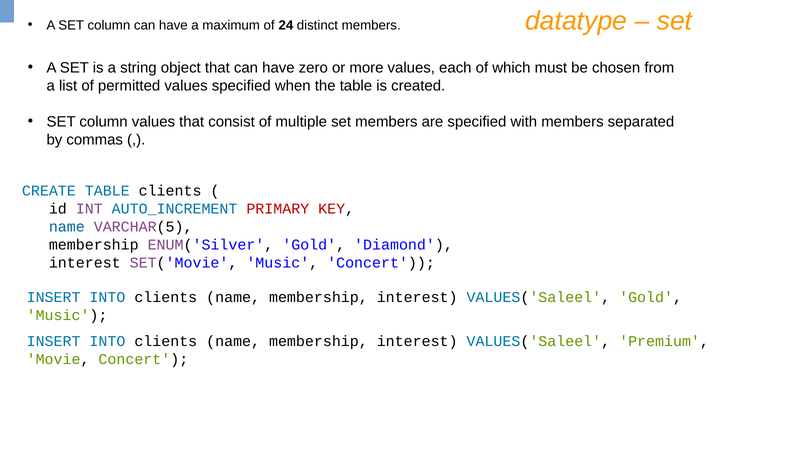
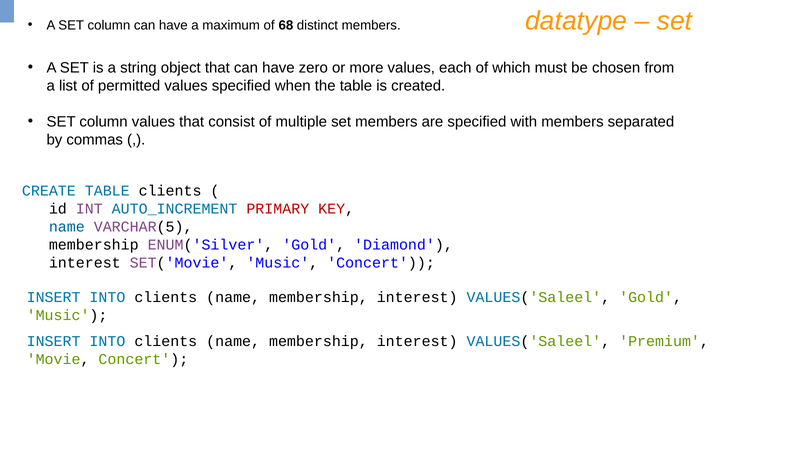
24: 24 -> 68
